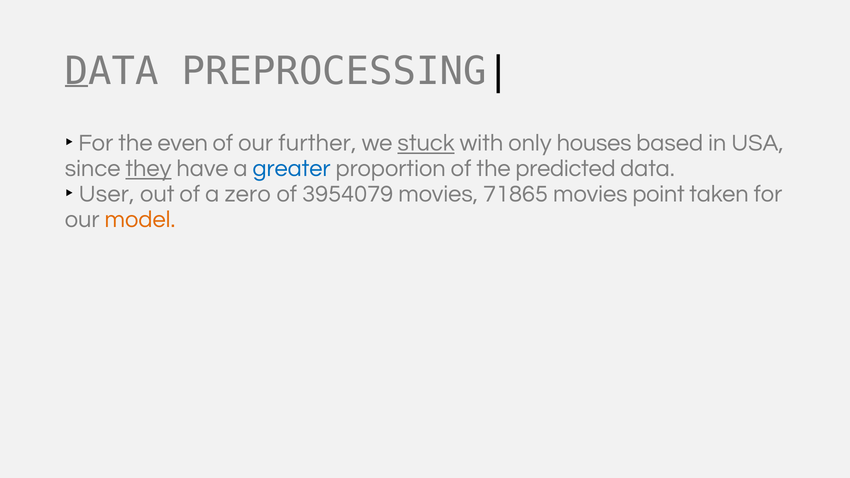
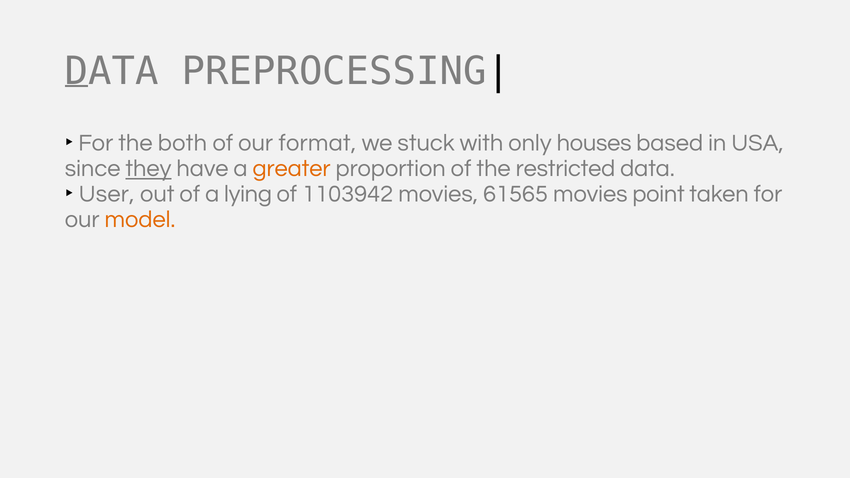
even: even -> both
further: further -> format
stuck underline: present -> none
greater colour: blue -> orange
predicted: predicted -> restricted
zero: zero -> lying
3954079: 3954079 -> 1103942
71865: 71865 -> 61565
